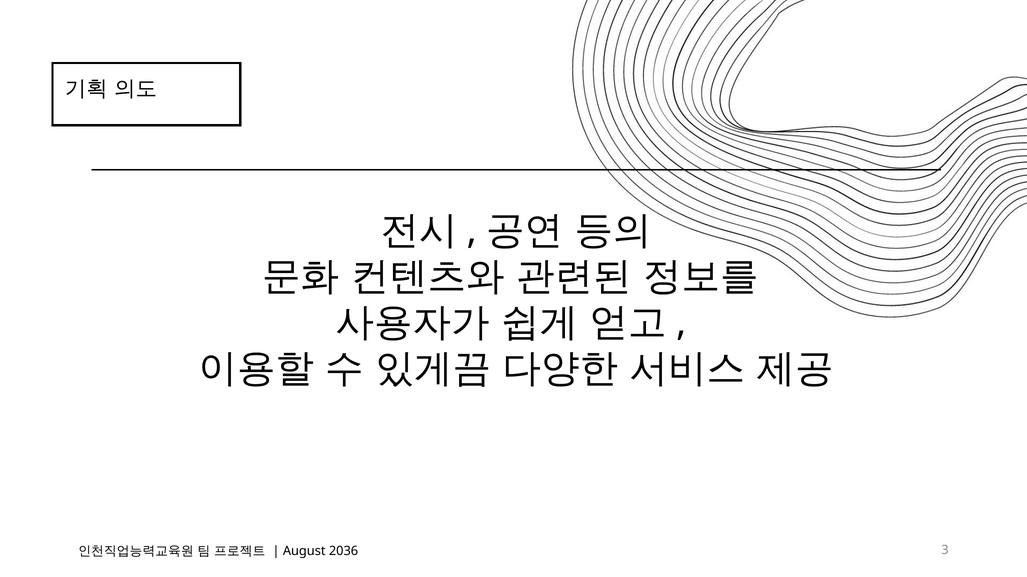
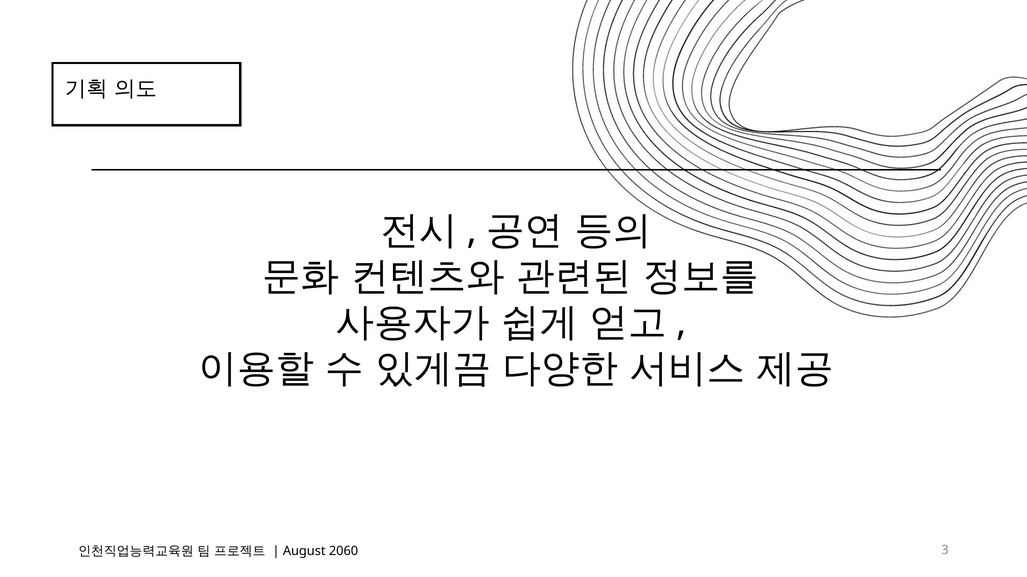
2036: 2036 -> 2060
